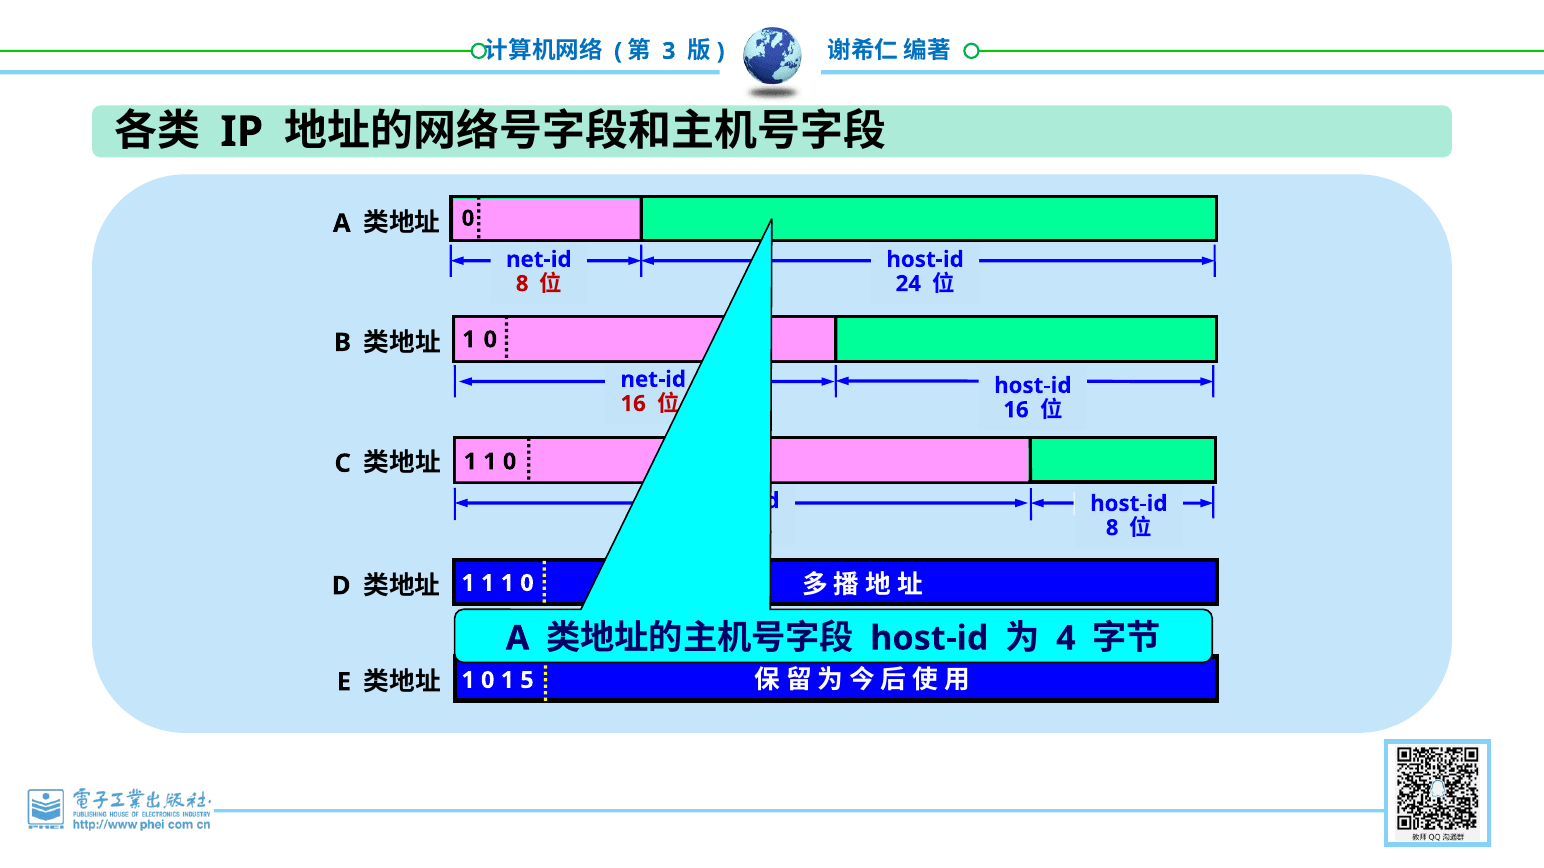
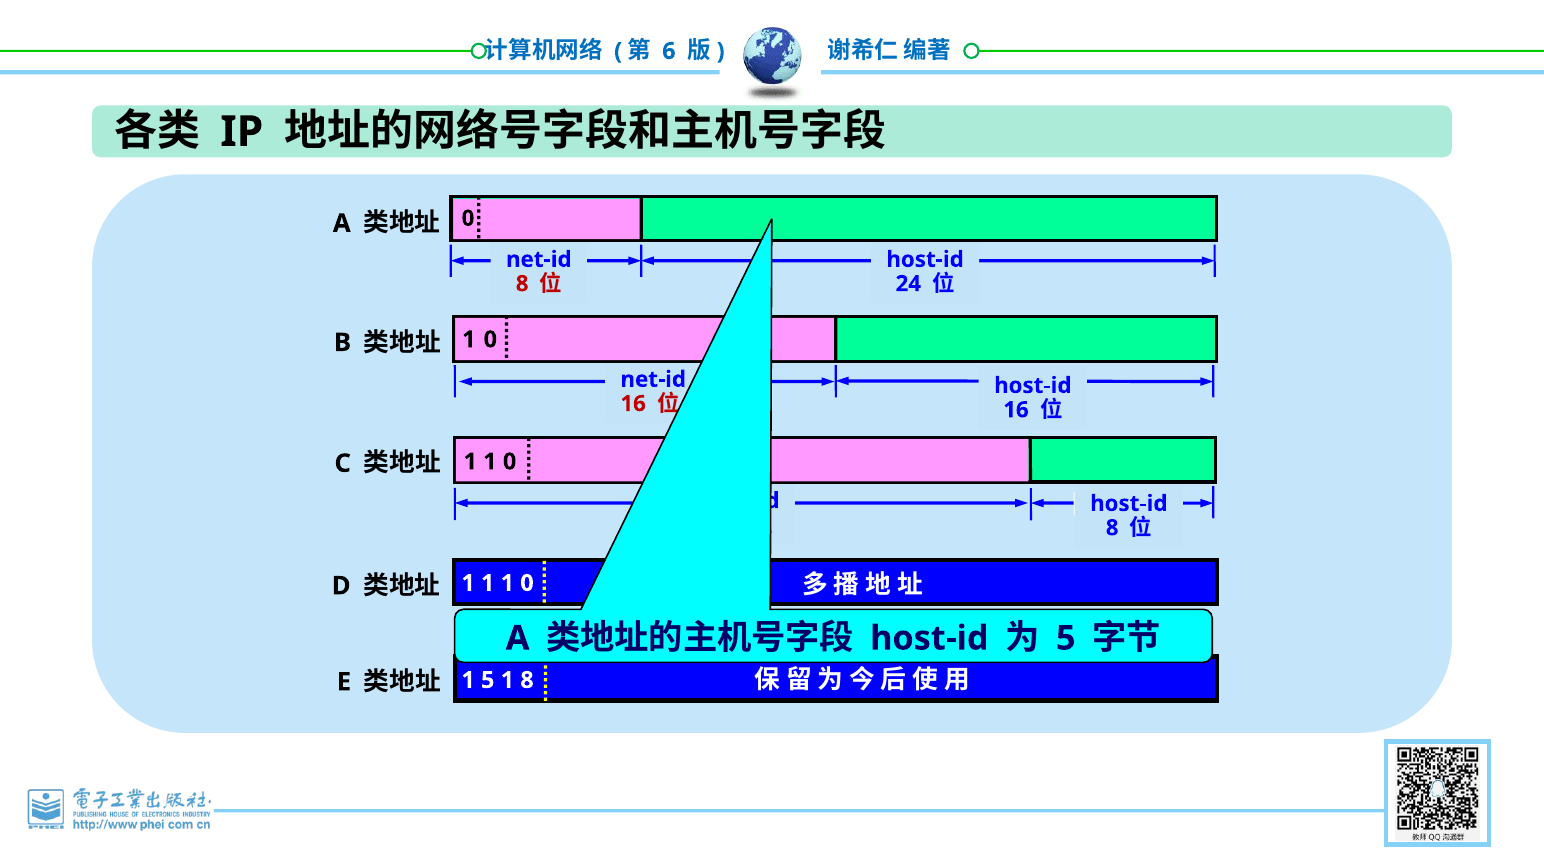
3: 3 -> 6
4 at (1066, 639): 4 -> 5
0 at (488, 681): 0 -> 5
1 5: 5 -> 8
